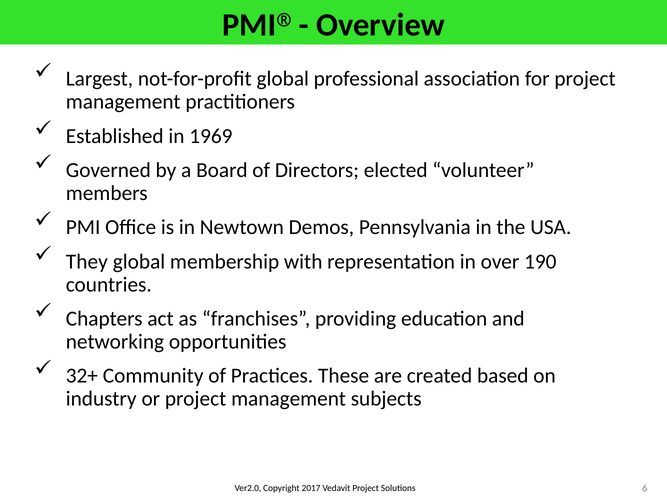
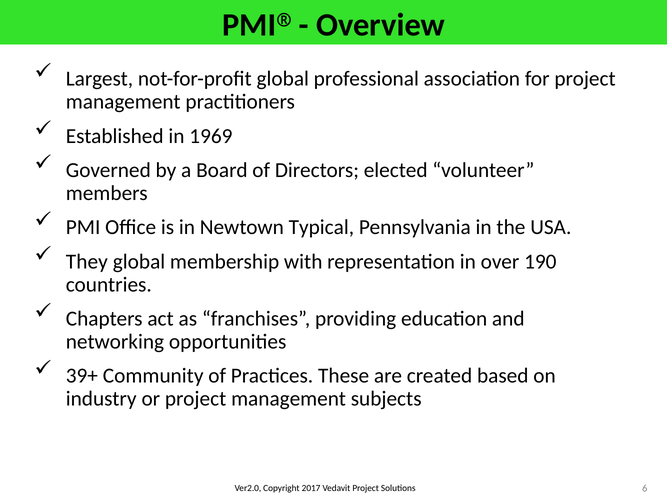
Demos: Demos -> Typical
32+: 32+ -> 39+
